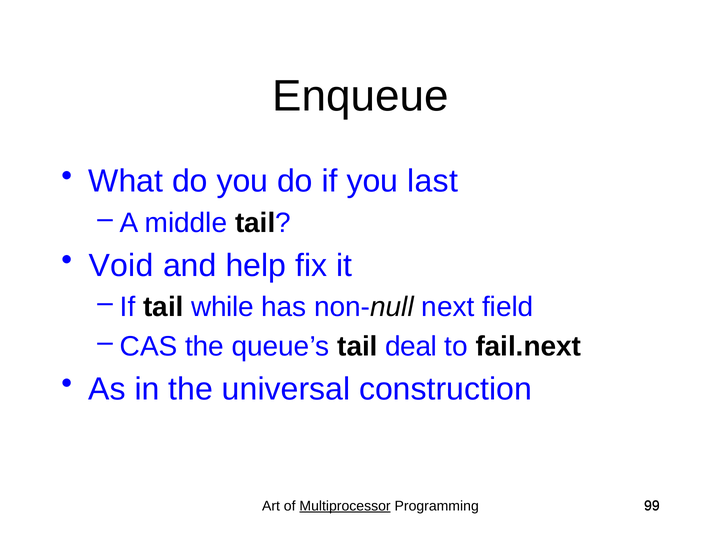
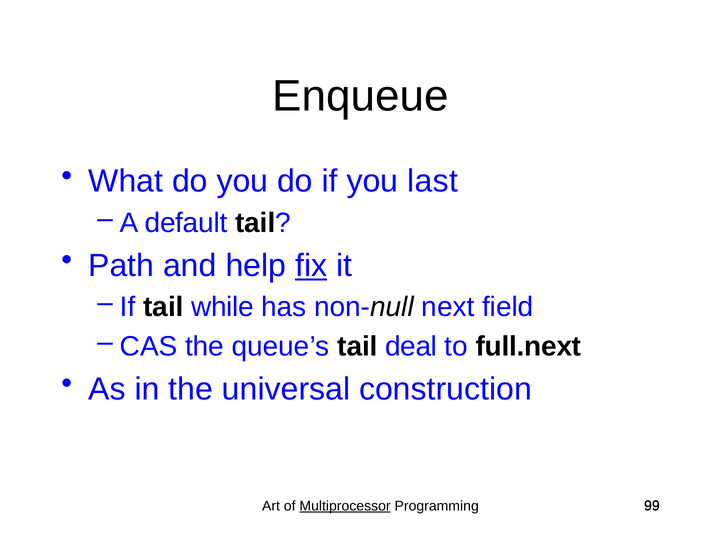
middle: middle -> default
Void: Void -> Path
fix underline: none -> present
fail.next: fail.next -> full.next
